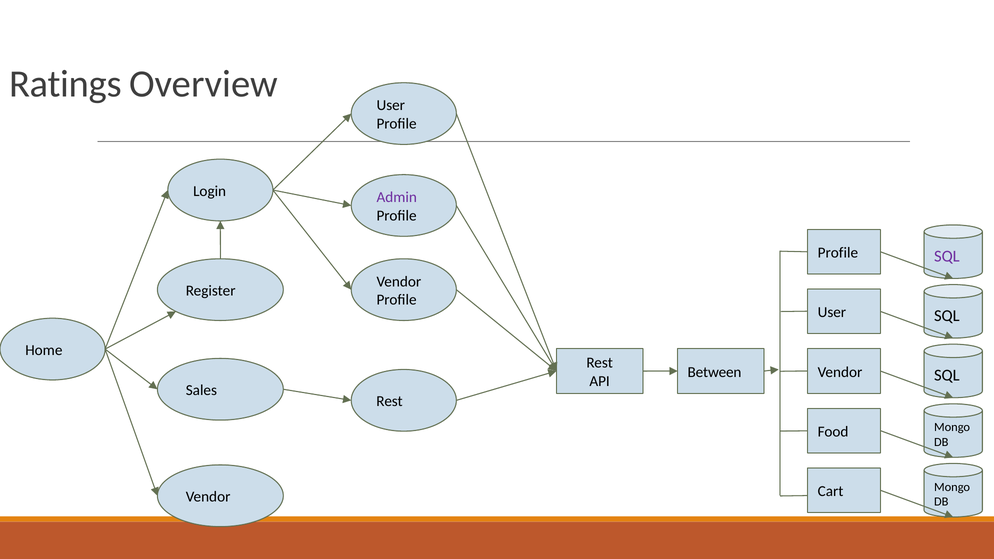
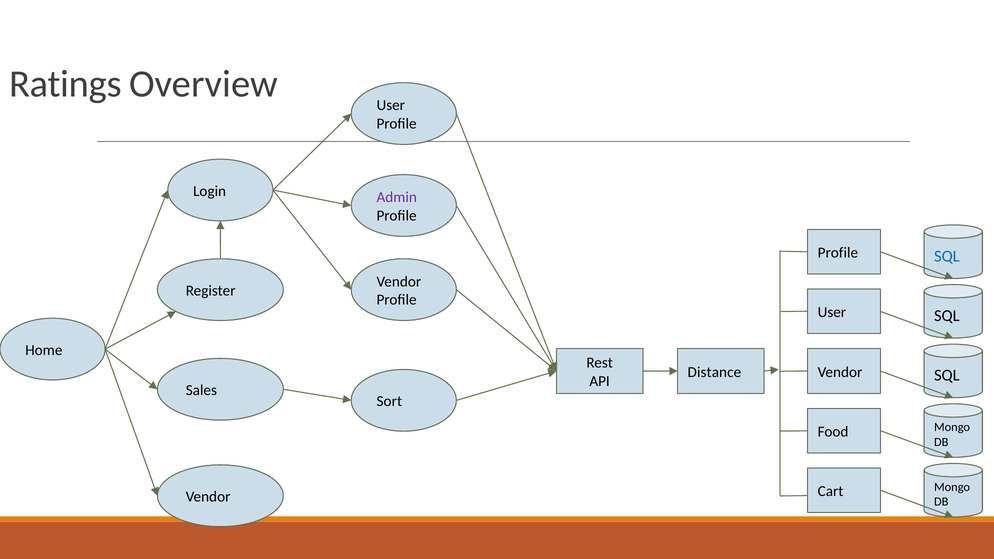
SQL at (947, 256) colour: purple -> blue
Between: Between -> Distance
Rest at (389, 401): Rest -> Sort
